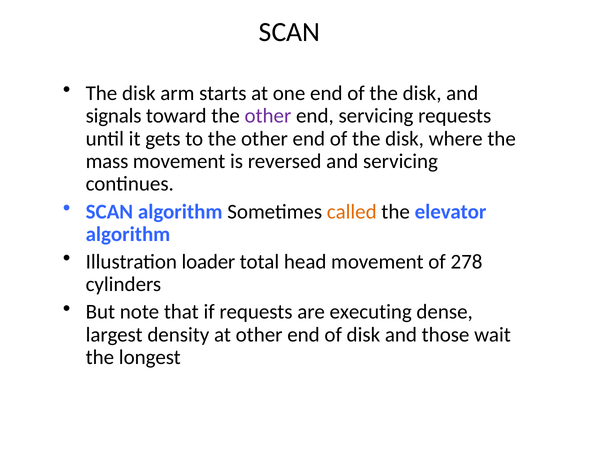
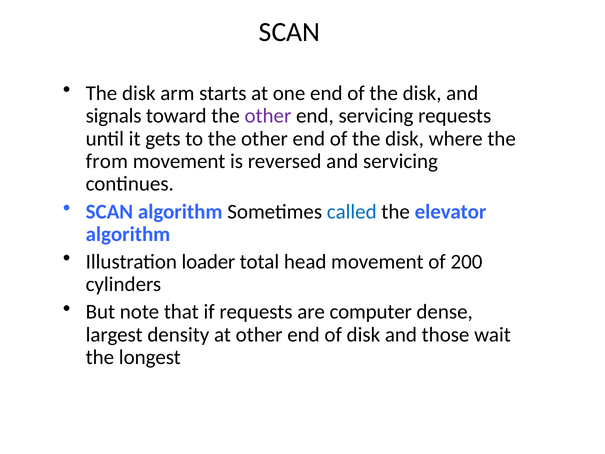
mass: mass -> from
called colour: orange -> blue
278: 278 -> 200
executing: executing -> computer
